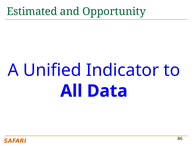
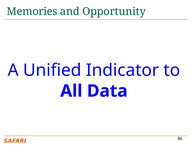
Estimated: Estimated -> Memories
